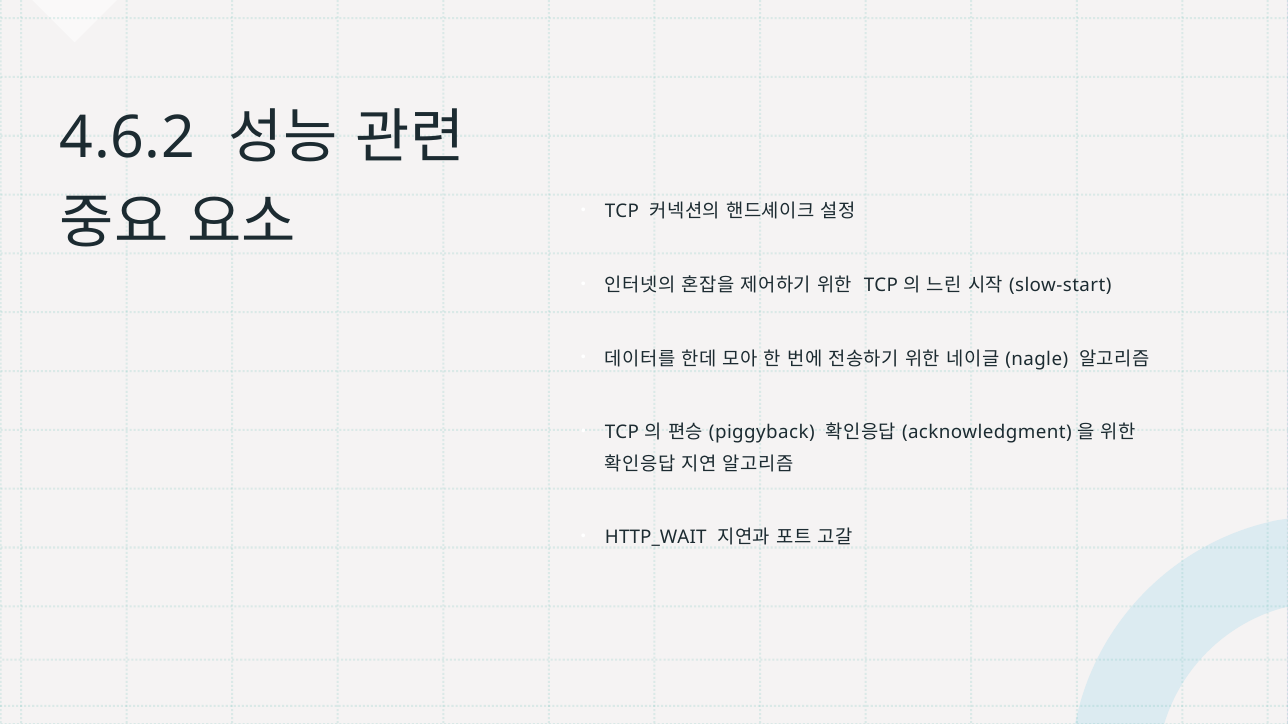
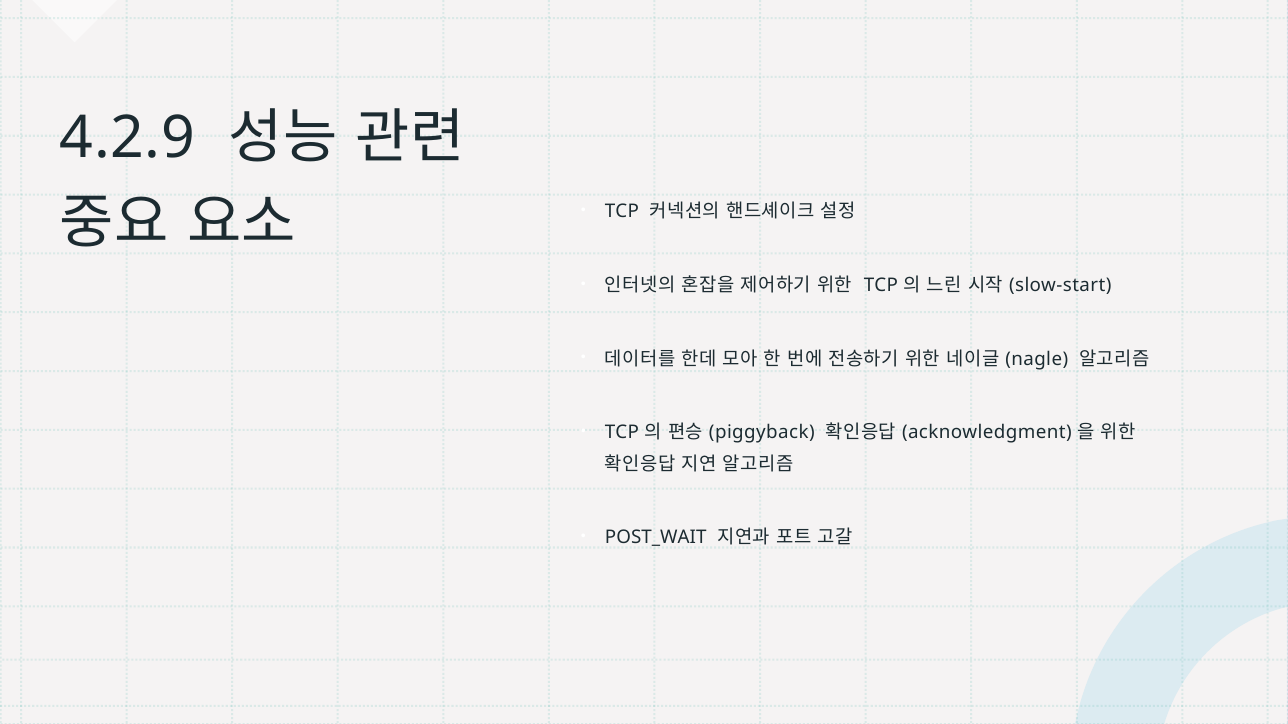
4.6.2: 4.6.2 -> 4.2.9
HTTP_WAIT: HTTP_WAIT -> POST_WAIT
